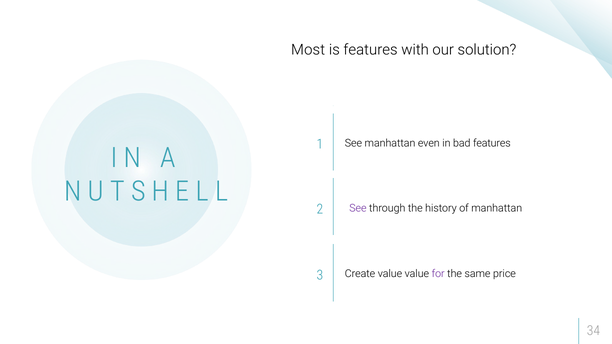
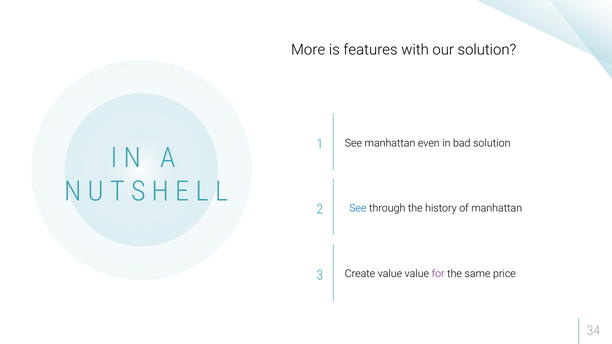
Most: Most -> More
bad features: features -> solution
See at (358, 209) colour: purple -> blue
